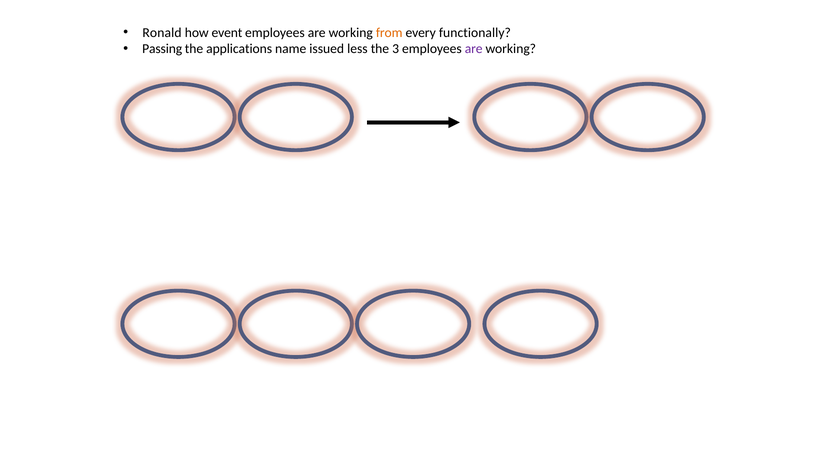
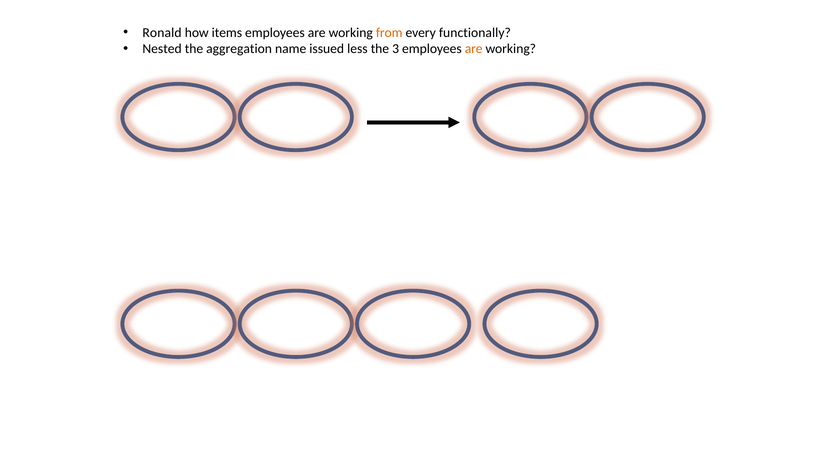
event: event -> items
Passing: Passing -> Nested
applications: applications -> aggregation
are at (474, 49) colour: purple -> orange
